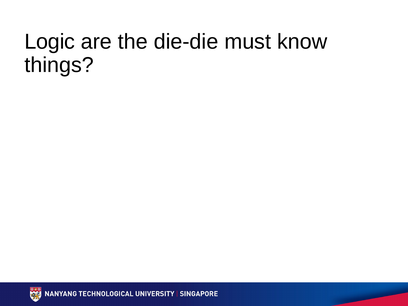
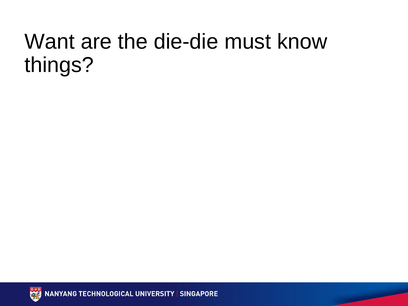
Logic: Logic -> Want
